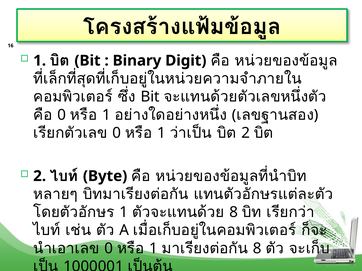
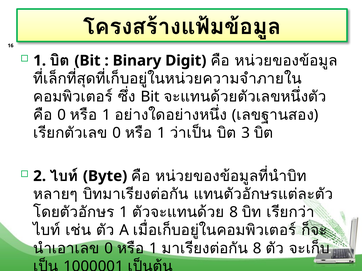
2 at (246, 133): 2 -> 3
